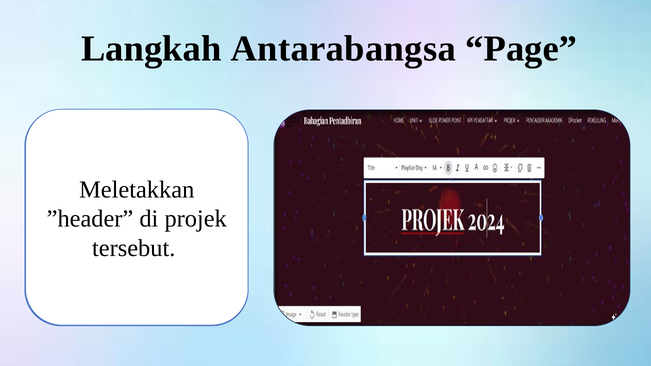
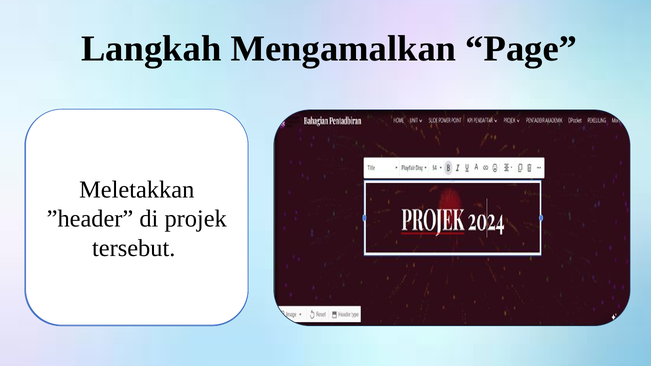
Antarabangsa: Antarabangsa -> Mengamalkan
